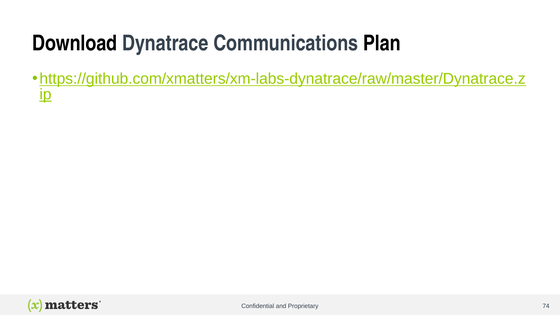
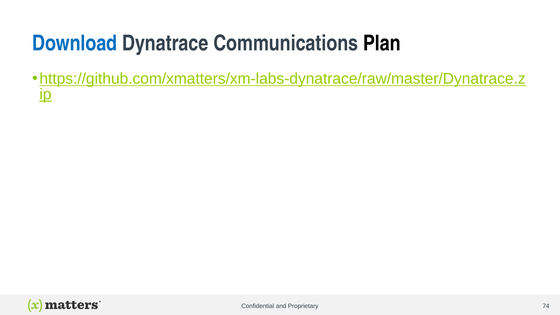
Download colour: black -> blue
